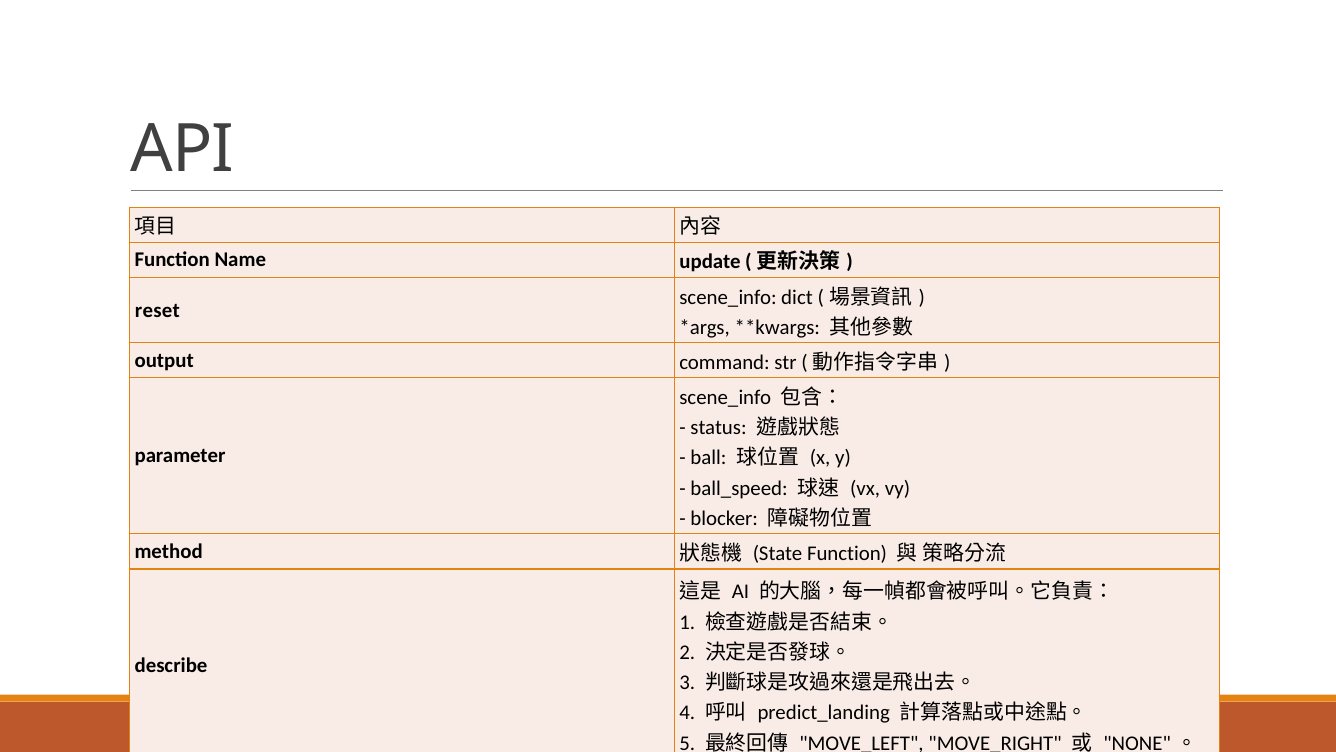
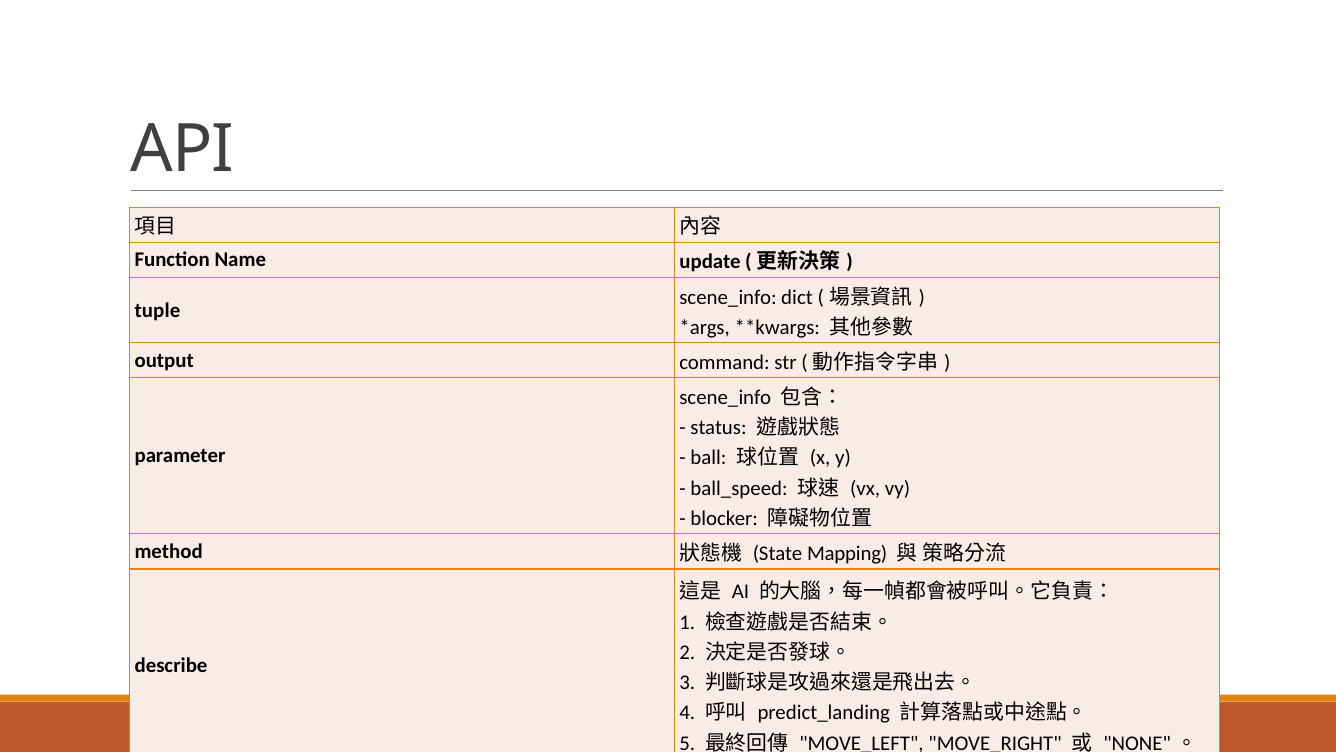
reset: reset -> tuple
State Function: Function -> Mapping
